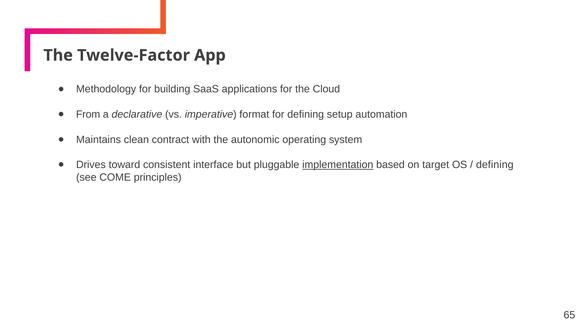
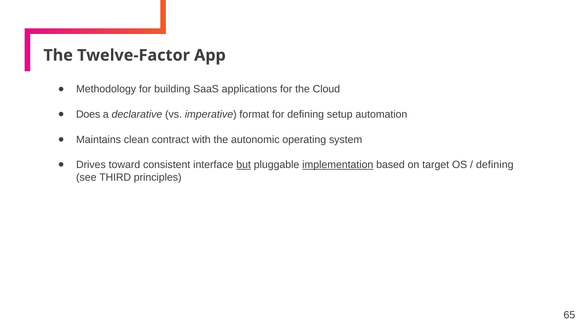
From: From -> Does
but underline: none -> present
COME: COME -> THIRD
